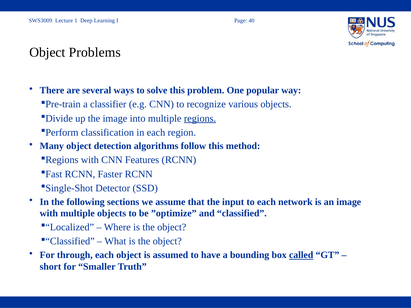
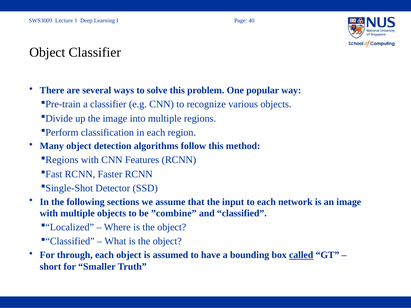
Object Problems: Problems -> Classifier
regions underline: present -> none
”optimize: ”optimize -> ”combine
